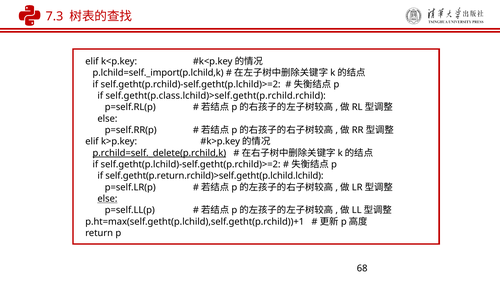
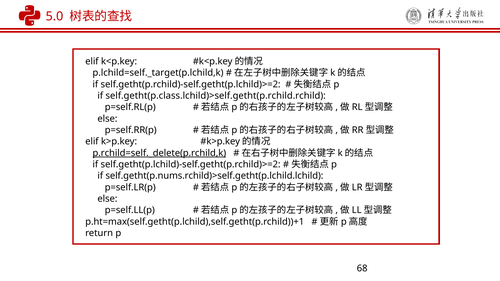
7.3: 7.3 -> 5.0
p.lchild=self._import(p.lchild,k: p.lchild=self._import(p.lchild,k -> p.lchild=self._target(p.lchild,k
self.getht(p.return.rchild)>self.getht(p.lchild.lchild: self.getht(p.return.rchild)>self.getht(p.lchild.lchild -> self.getht(p.nums.rchild)>self.getht(p.lchild.lchild
else at (107, 199) underline: present -> none
